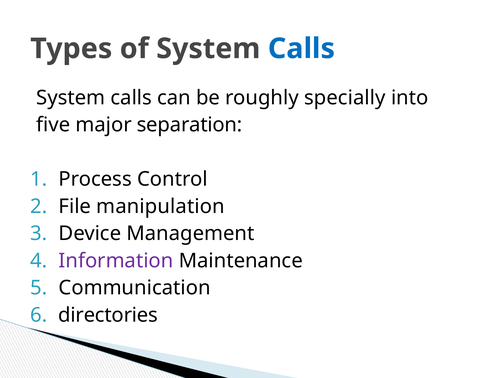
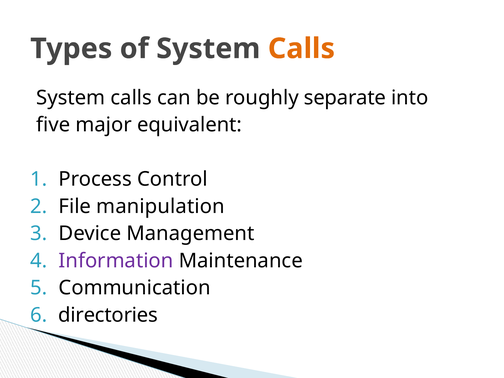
Calls at (301, 49) colour: blue -> orange
specially: specially -> separate
separation: separation -> equivalent
